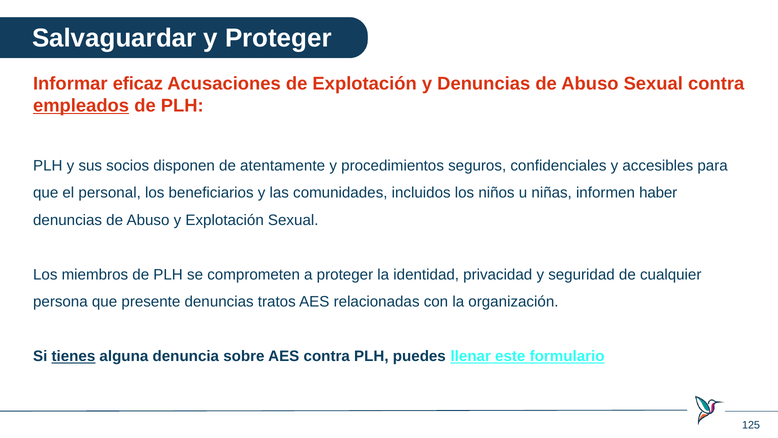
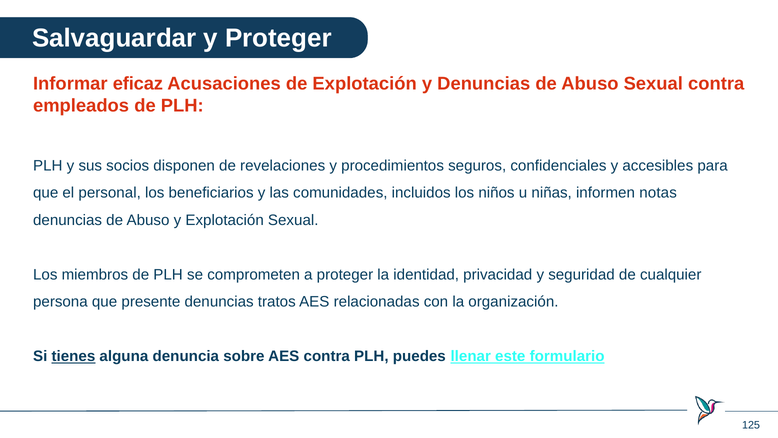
empleados underline: present -> none
atentamente: atentamente -> revelaciones
haber: haber -> notas
